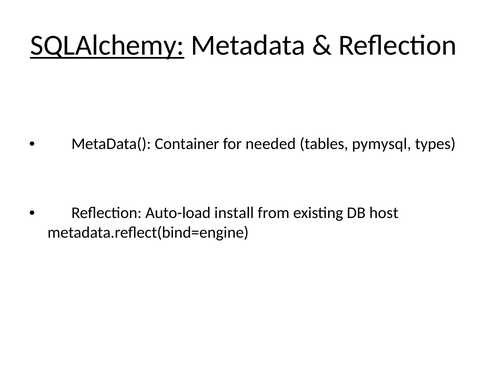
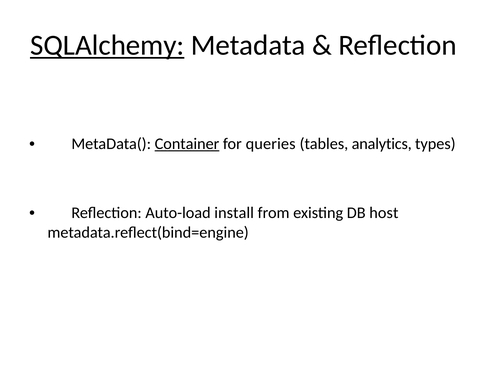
Container underline: none -> present
needed: needed -> queries
pymysql: pymysql -> analytics
